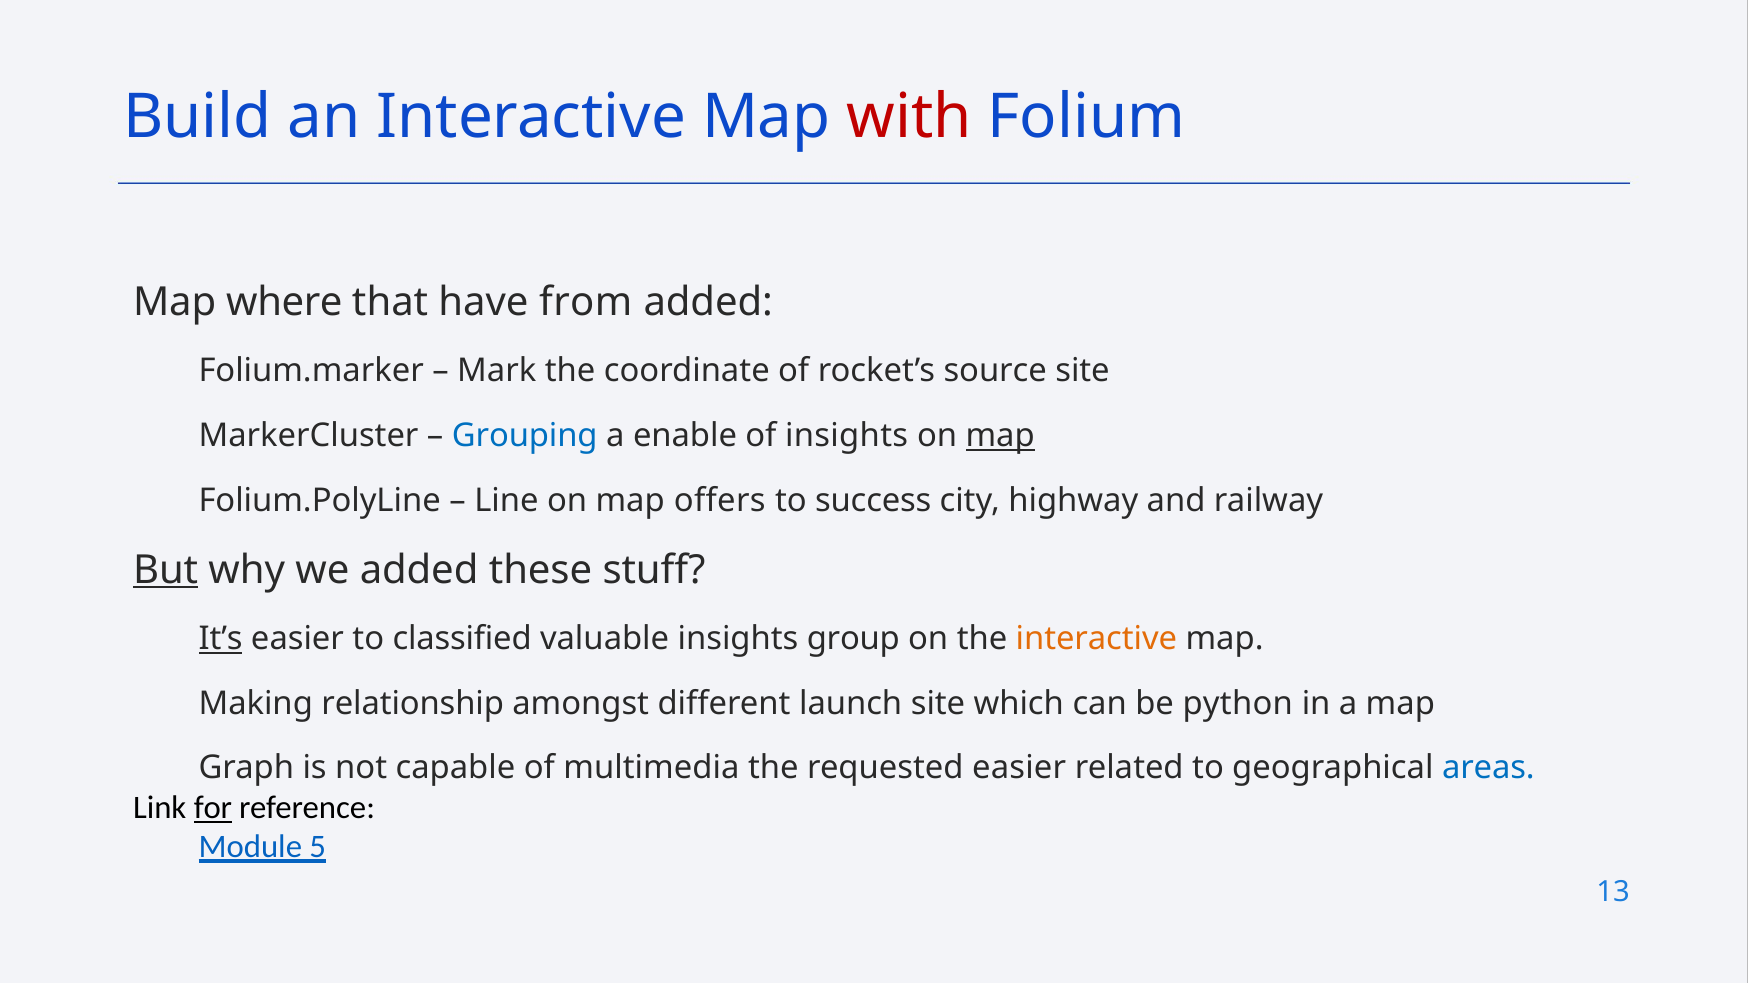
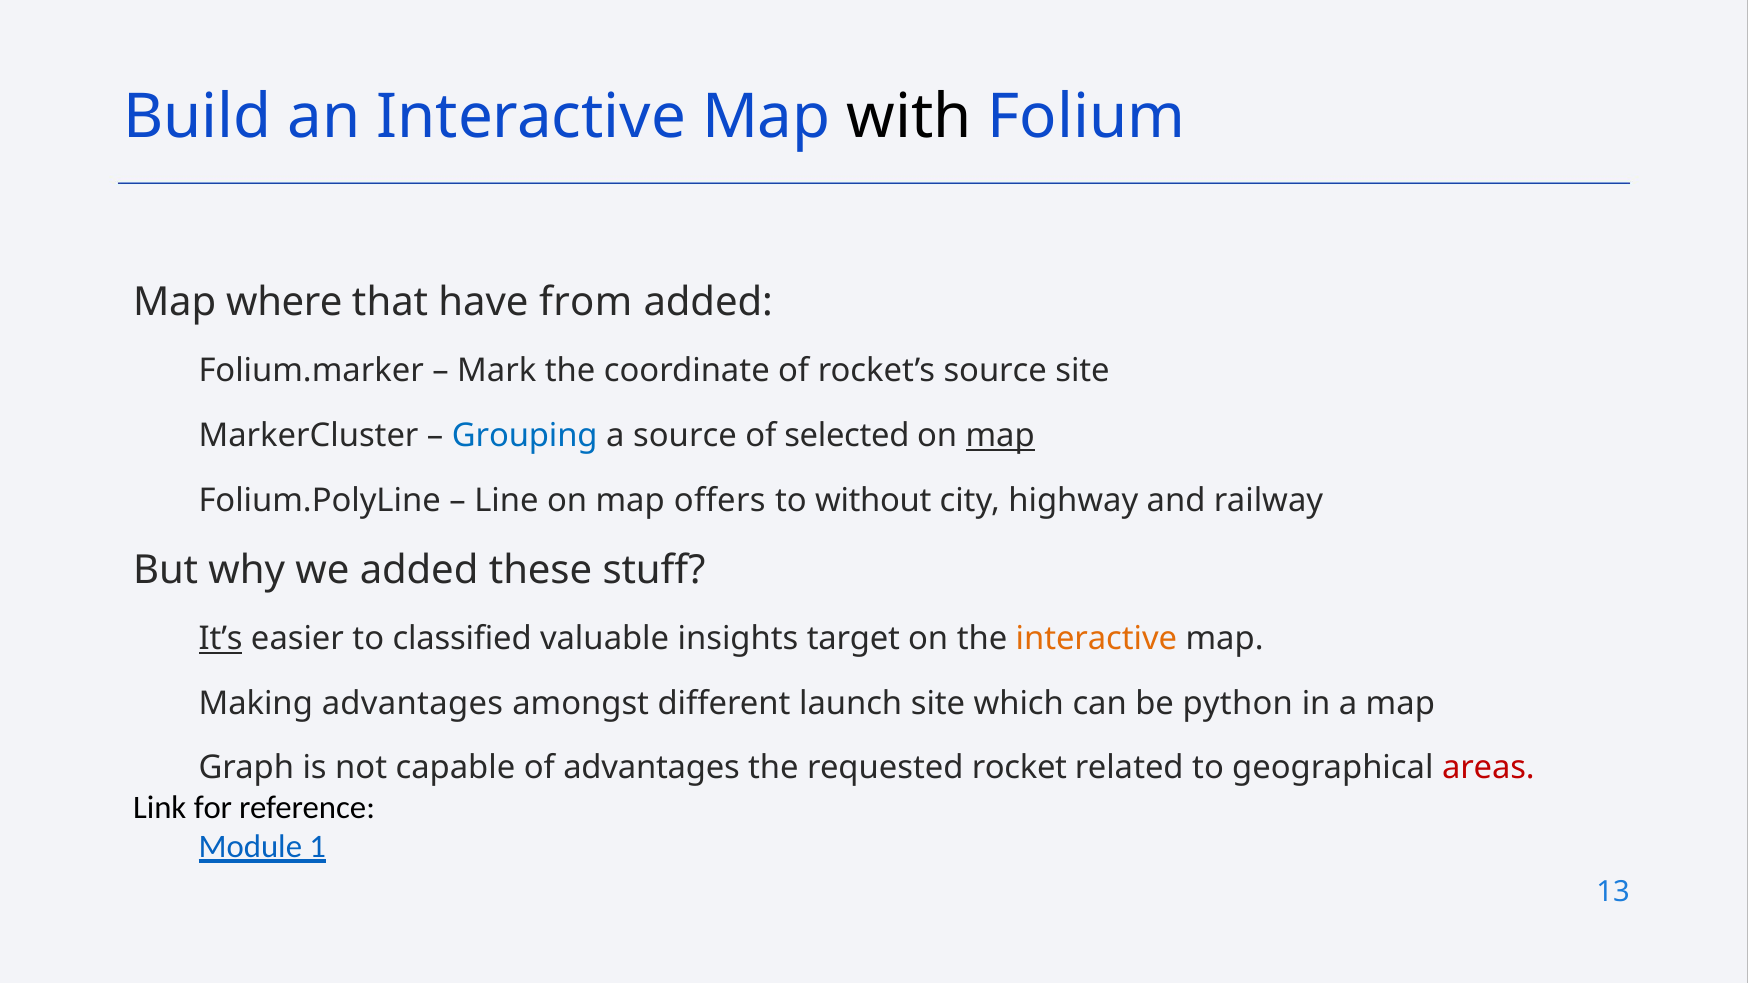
with colour: red -> black
a enable: enable -> source
of insights: insights -> selected
success: success -> without
But underline: present -> none
group: group -> target
Making relationship: relationship -> advantages
of multimedia: multimedia -> advantages
requested easier: easier -> rocket
areas colour: blue -> red
for underline: present -> none
5: 5 -> 1
